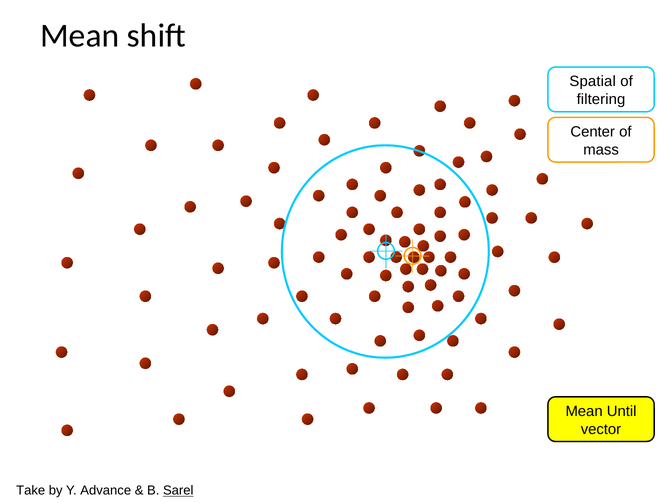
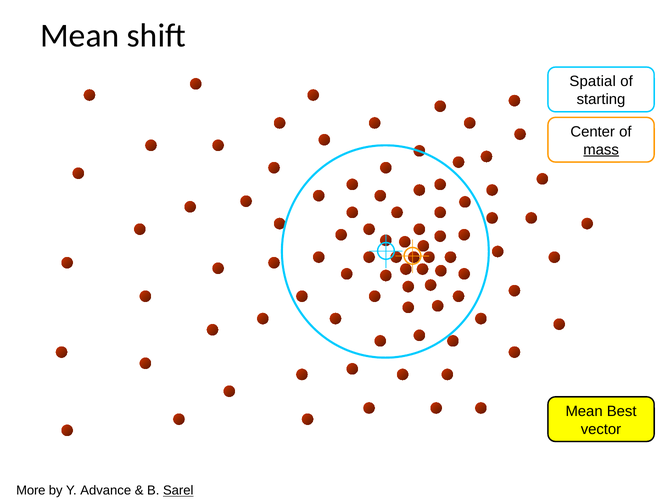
filtering: filtering -> starting
mass underline: none -> present
Until: Until -> Best
Take: Take -> More
